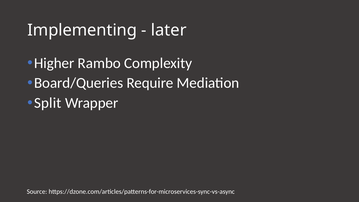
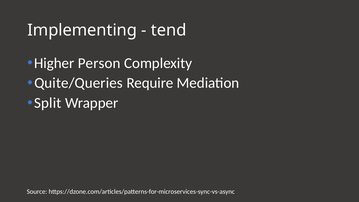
later: later -> tend
Rambo: Rambo -> Person
Board/Queries: Board/Queries -> Quite/Queries
